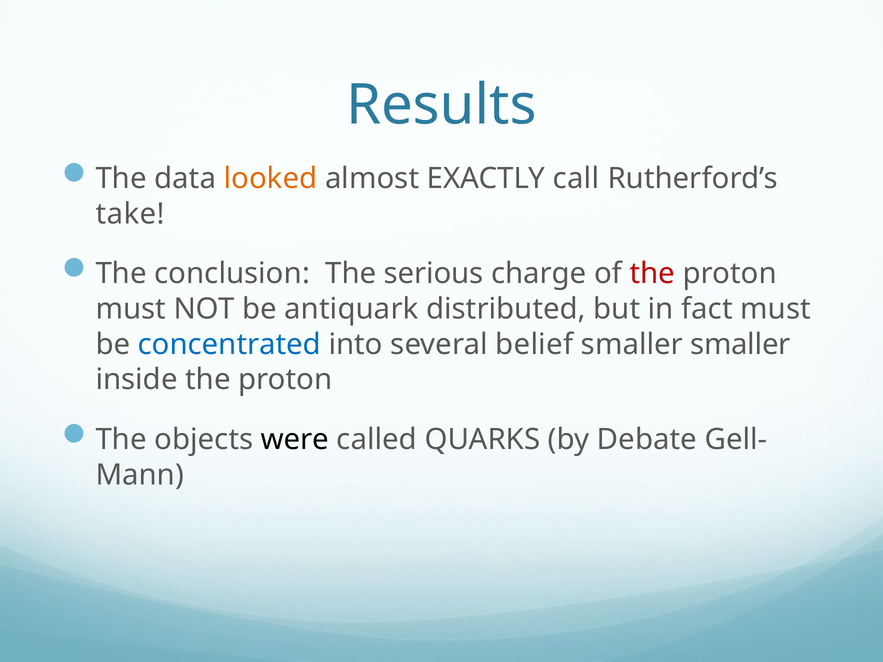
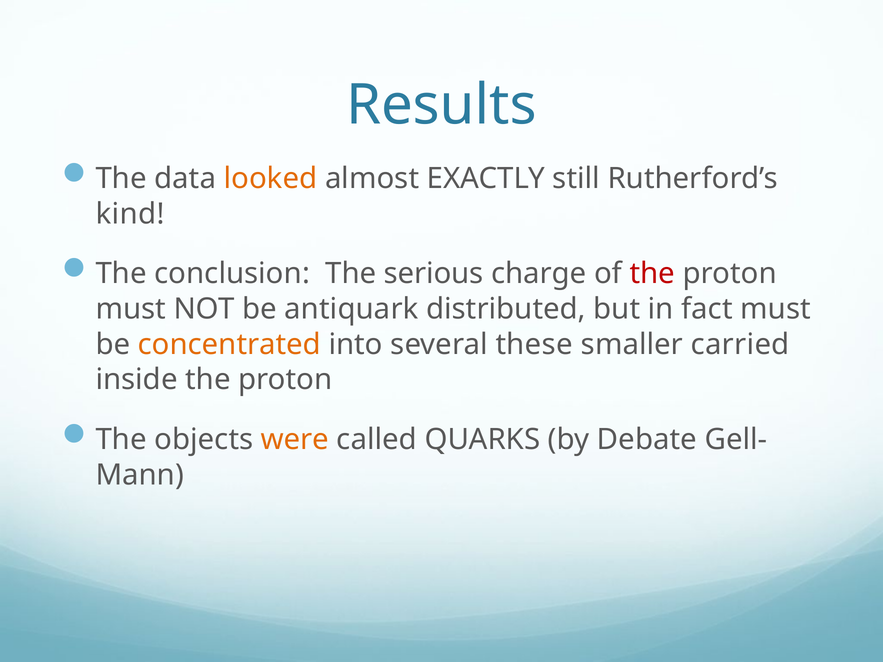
call: call -> still
take: take -> kind
concentrated colour: blue -> orange
belief: belief -> these
smaller smaller: smaller -> carried
were colour: black -> orange
